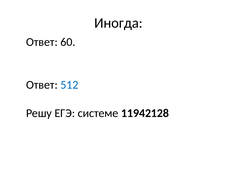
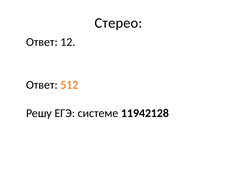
Иногда: Иногда -> Стерео
60: 60 -> 12
512 colour: blue -> orange
